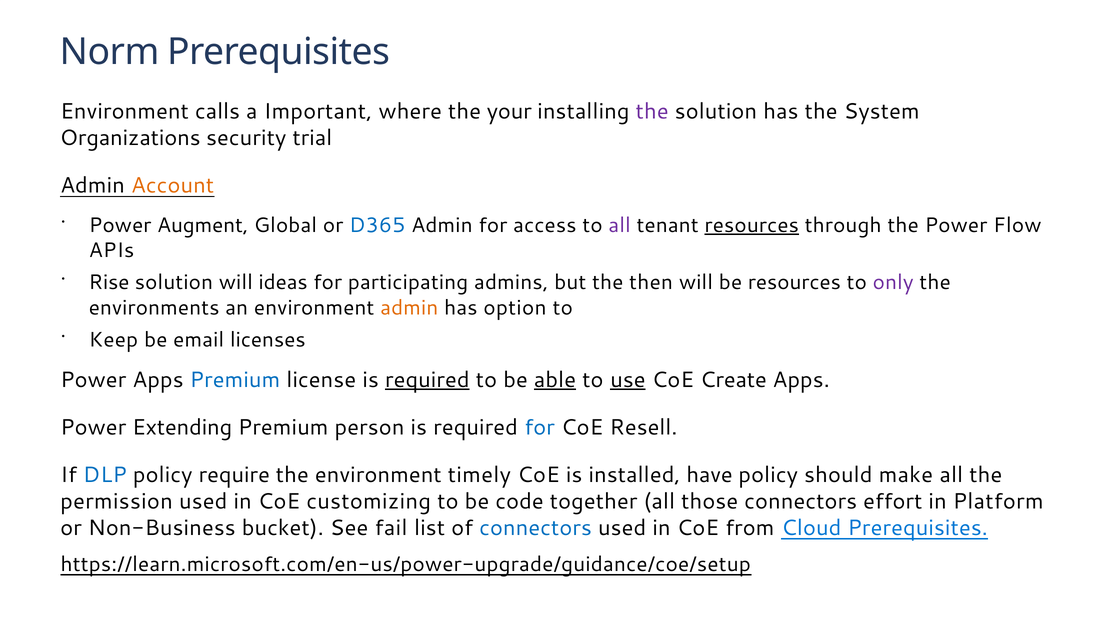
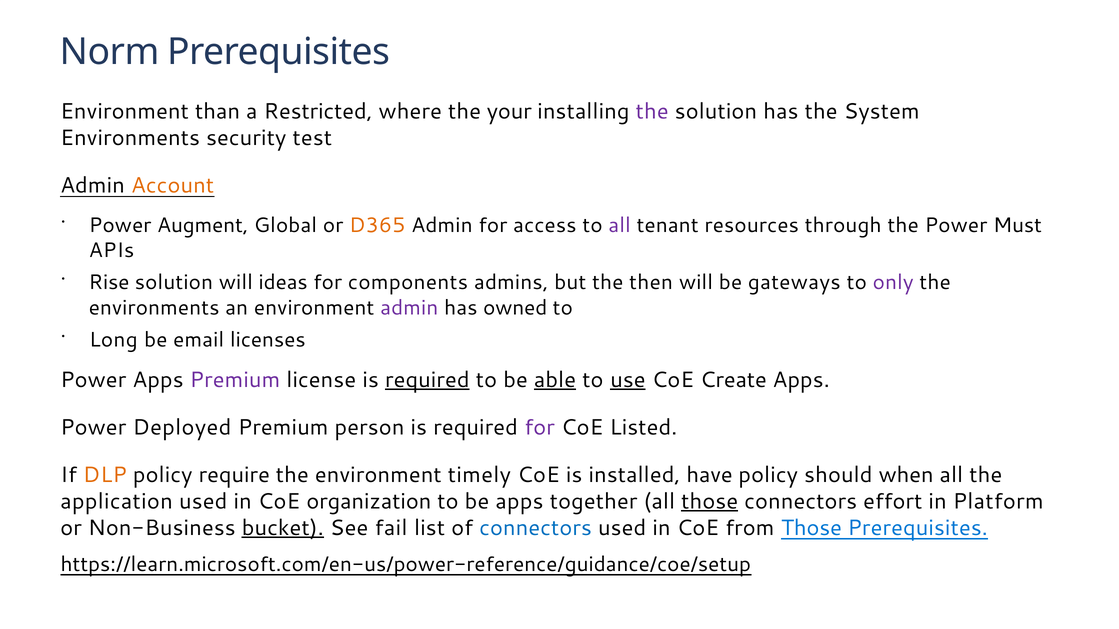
calls: calls -> than
Important: Important -> Restricted
Organizations at (130, 138): Organizations -> Environments
trial: trial -> test
D365 colour: blue -> orange
resources at (752, 225) underline: present -> none
Flow: Flow -> Must
participating: participating -> components
be resources: resources -> gateways
admin at (409, 308) colour: orange -> purple
option: option -> owned
Keep: Keep -> Long
Premium at (235, 380) colour: blue -> purple
Extending: Extending -> Deployed
for at (540, 428) colour: blue -> purple
Resell: Resell -> Listed
DLP colour: blue -> orange
make: make -> when
permission: permission -> application
customizing: customizing -> organization
be code: code -> apps
those at (710, 502) underline: none -> present
bucket underline: none -> present
from Cloud: Cloud -> Those
https://learn.microsoft.com/en-us/power-upgrade/guidance/coe/setup: https://learn.microsoft.com/en-us/power-upgrade/guidance/coe/setup -> https://learn.microsoft.com/en-us/power-reference/guidance/coe/setup
